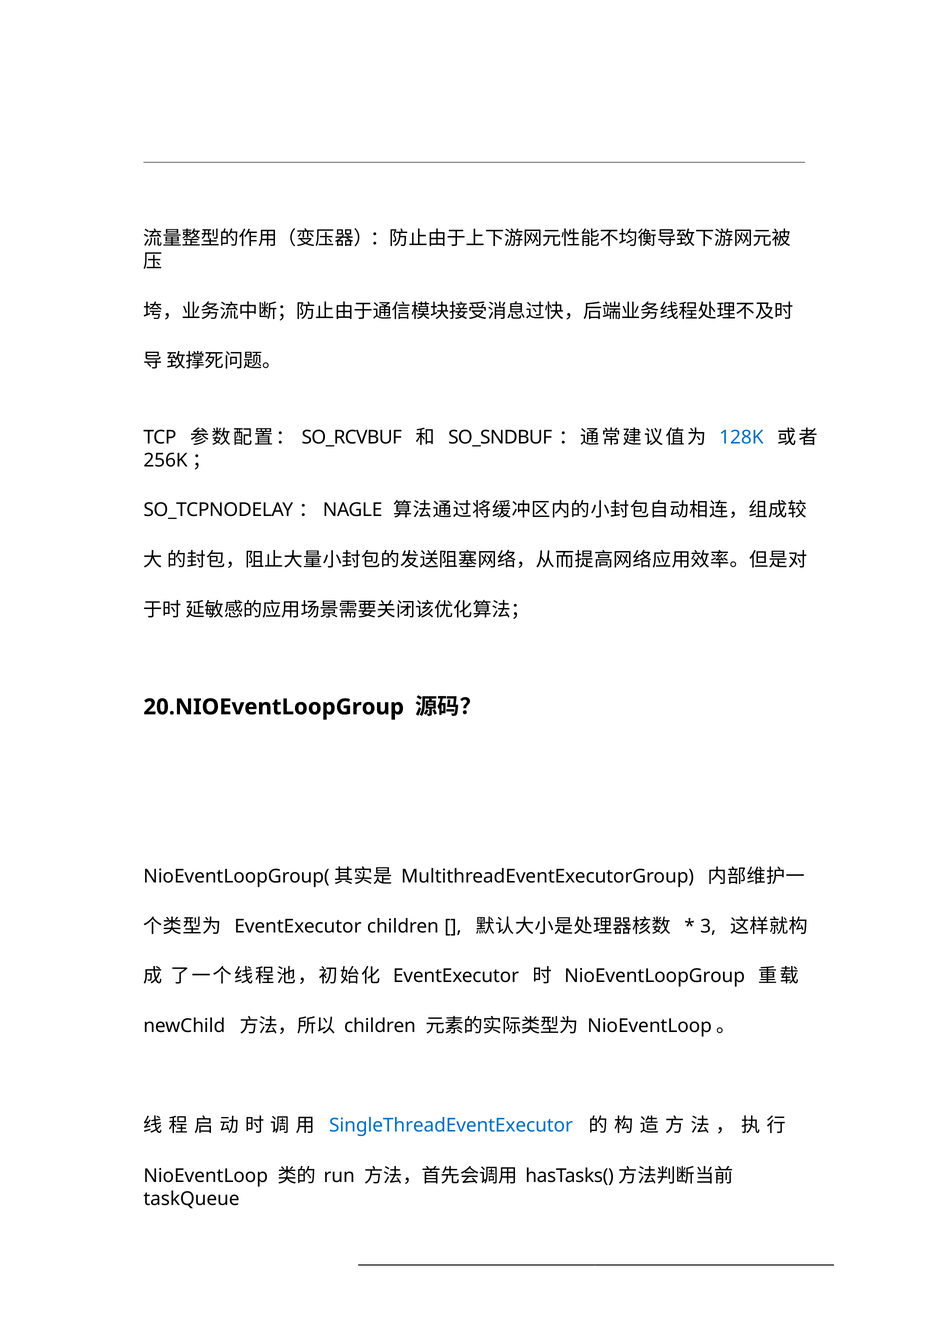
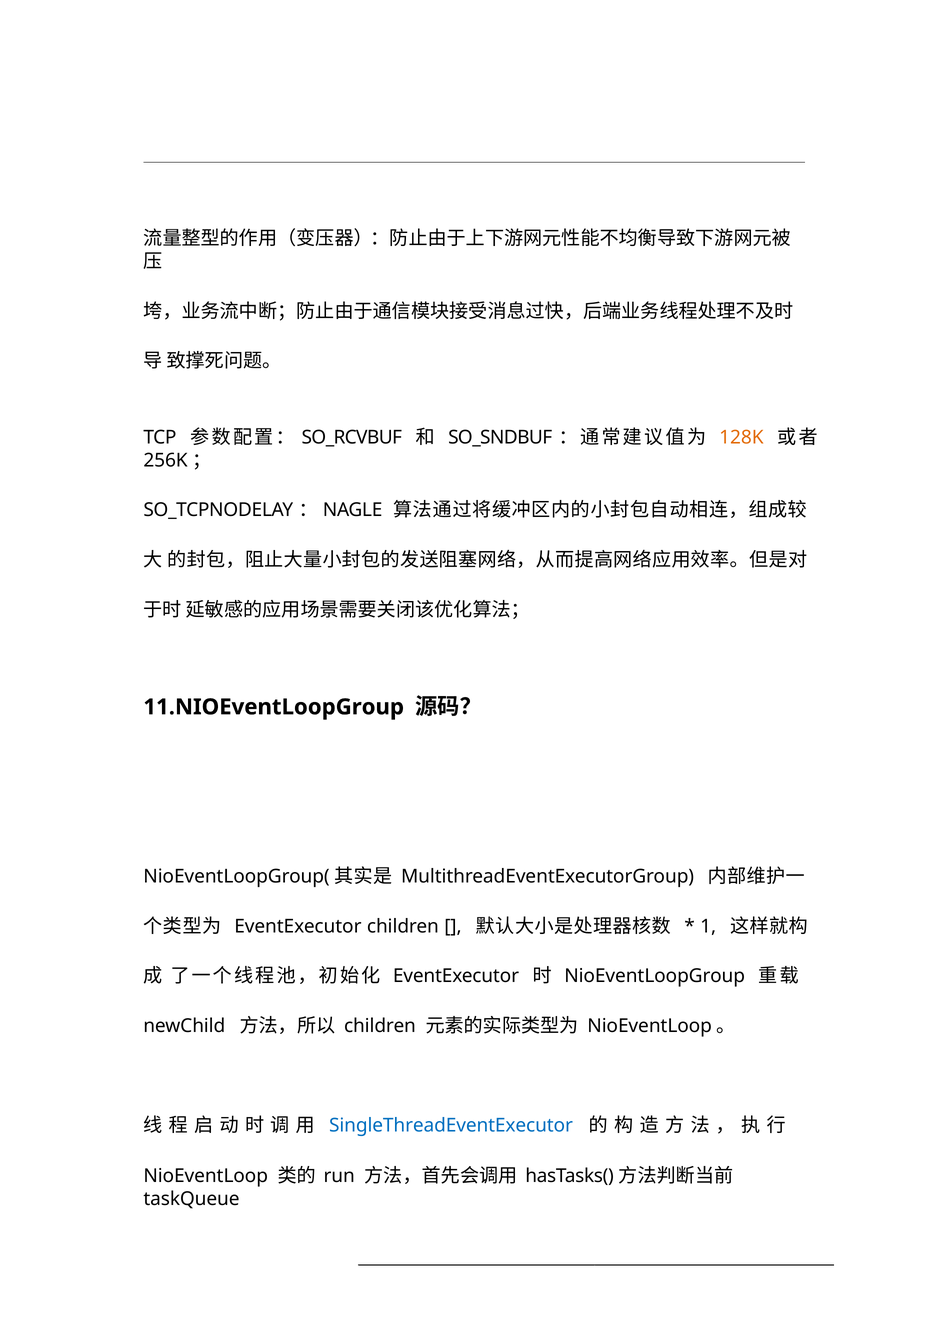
128K colour: blue -> orange
20.NIOEventLoopGroup: 20.NIOEventLoopGroup -> 11.NIOEventLoopGroup
3: 3 -> 1
